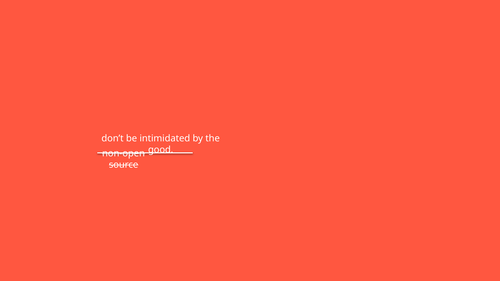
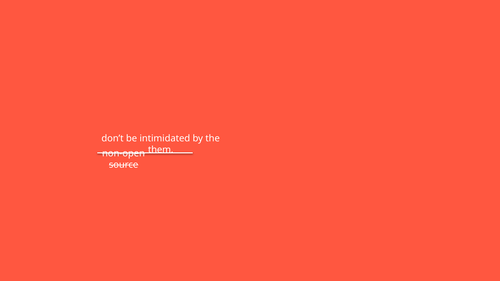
good: good -> them
